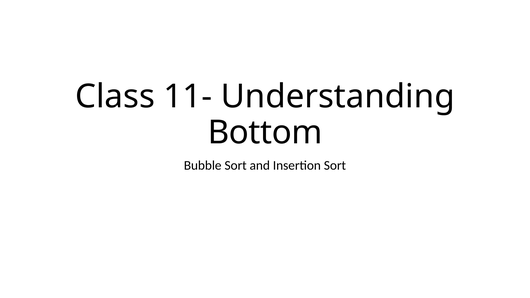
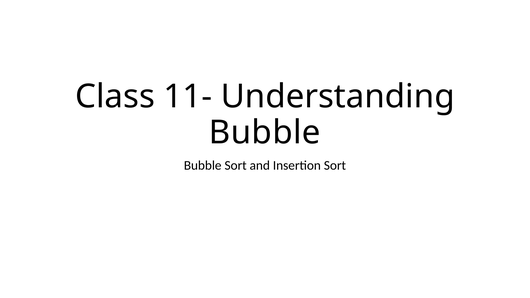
Bottom at (265, 132): Bottom -> Bubble
